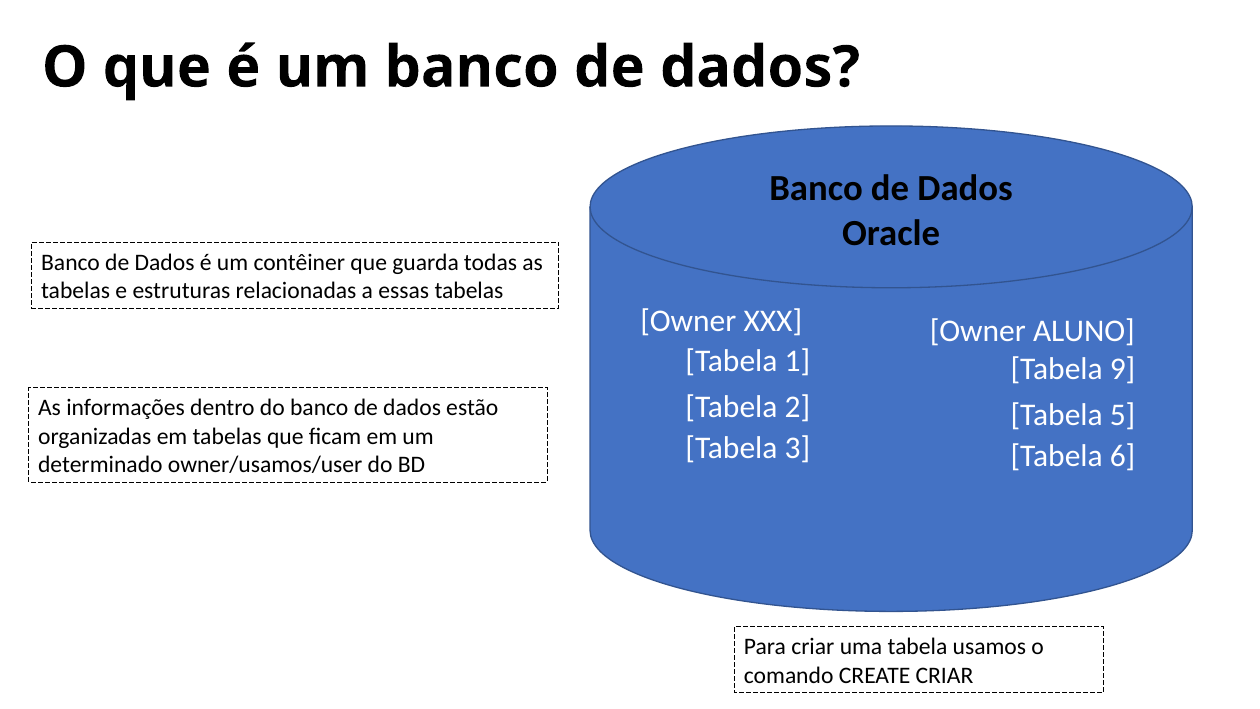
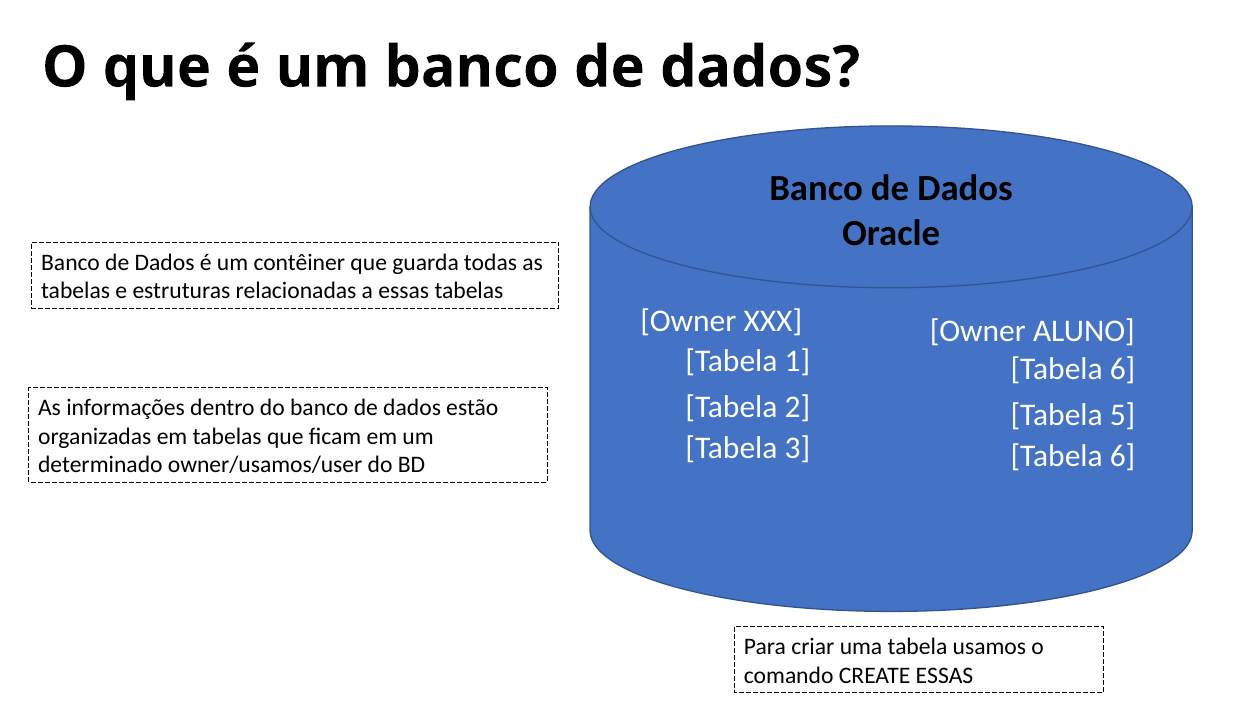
9 at (1123, 369): 9 -> 6
CREATE CRIAR: CRIAR -> ESSAS
